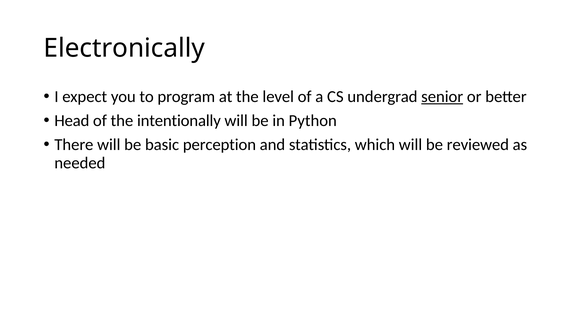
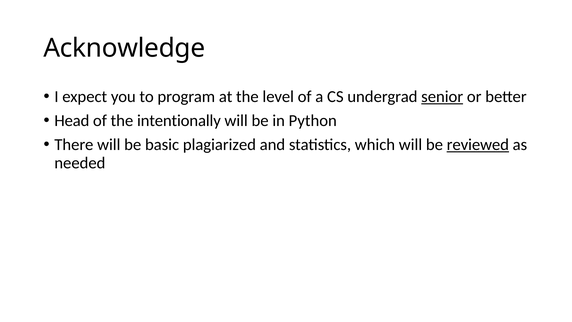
Electronically: Electronically -> Acknowledge
perception: perception -> plagiarized
reviewed underline: none -> present
